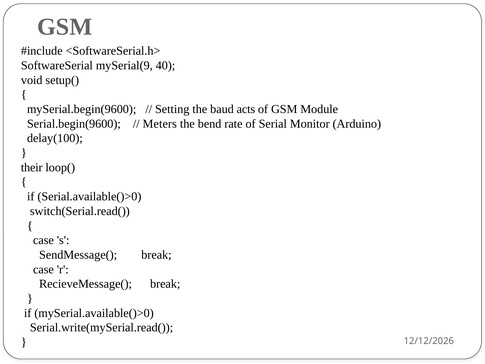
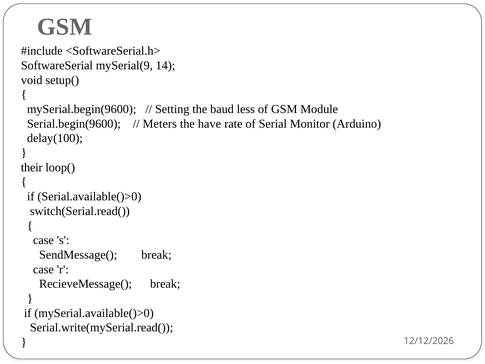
40: 40 -> 14
acts: acts -> less
bend: bend -> have
